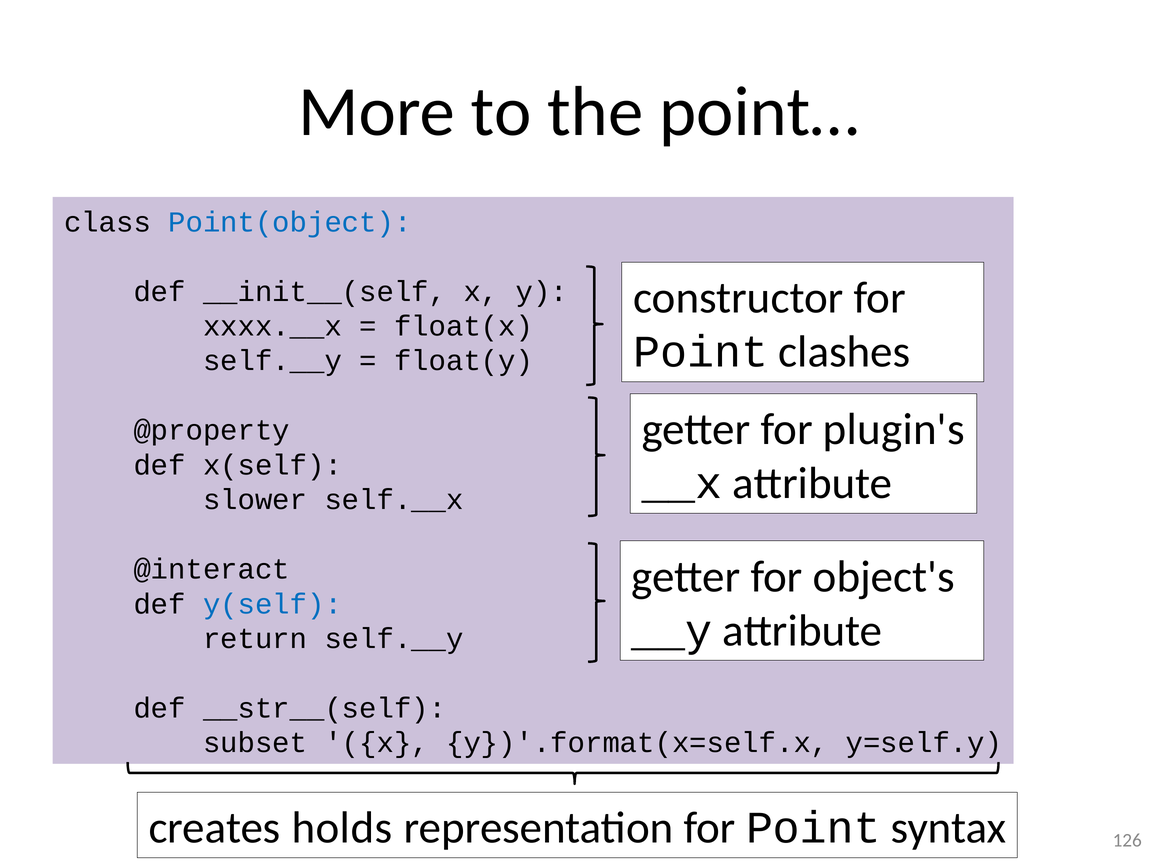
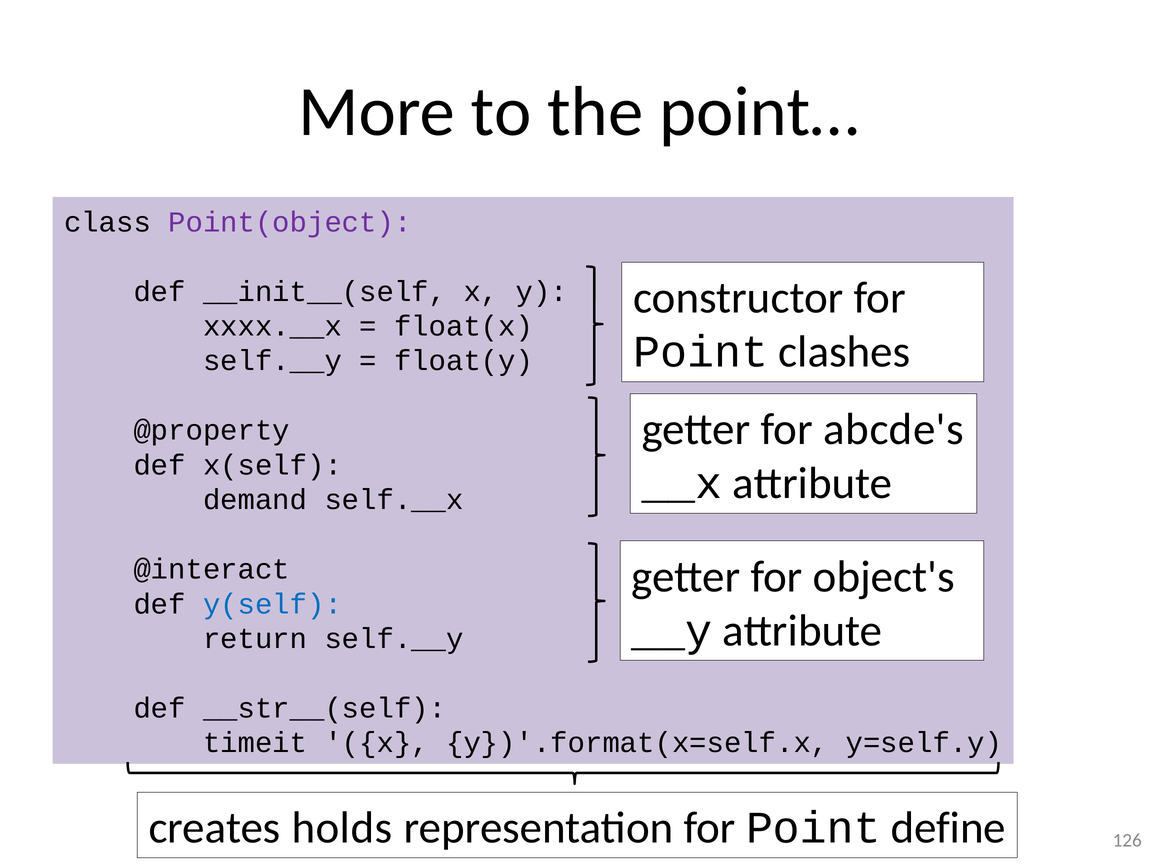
Point(object colour: blue -> purple
plugin's: plugin's -> abcde's
slower: slower -> demand
subset: subset -> timeit
syntax: syntax -> define
